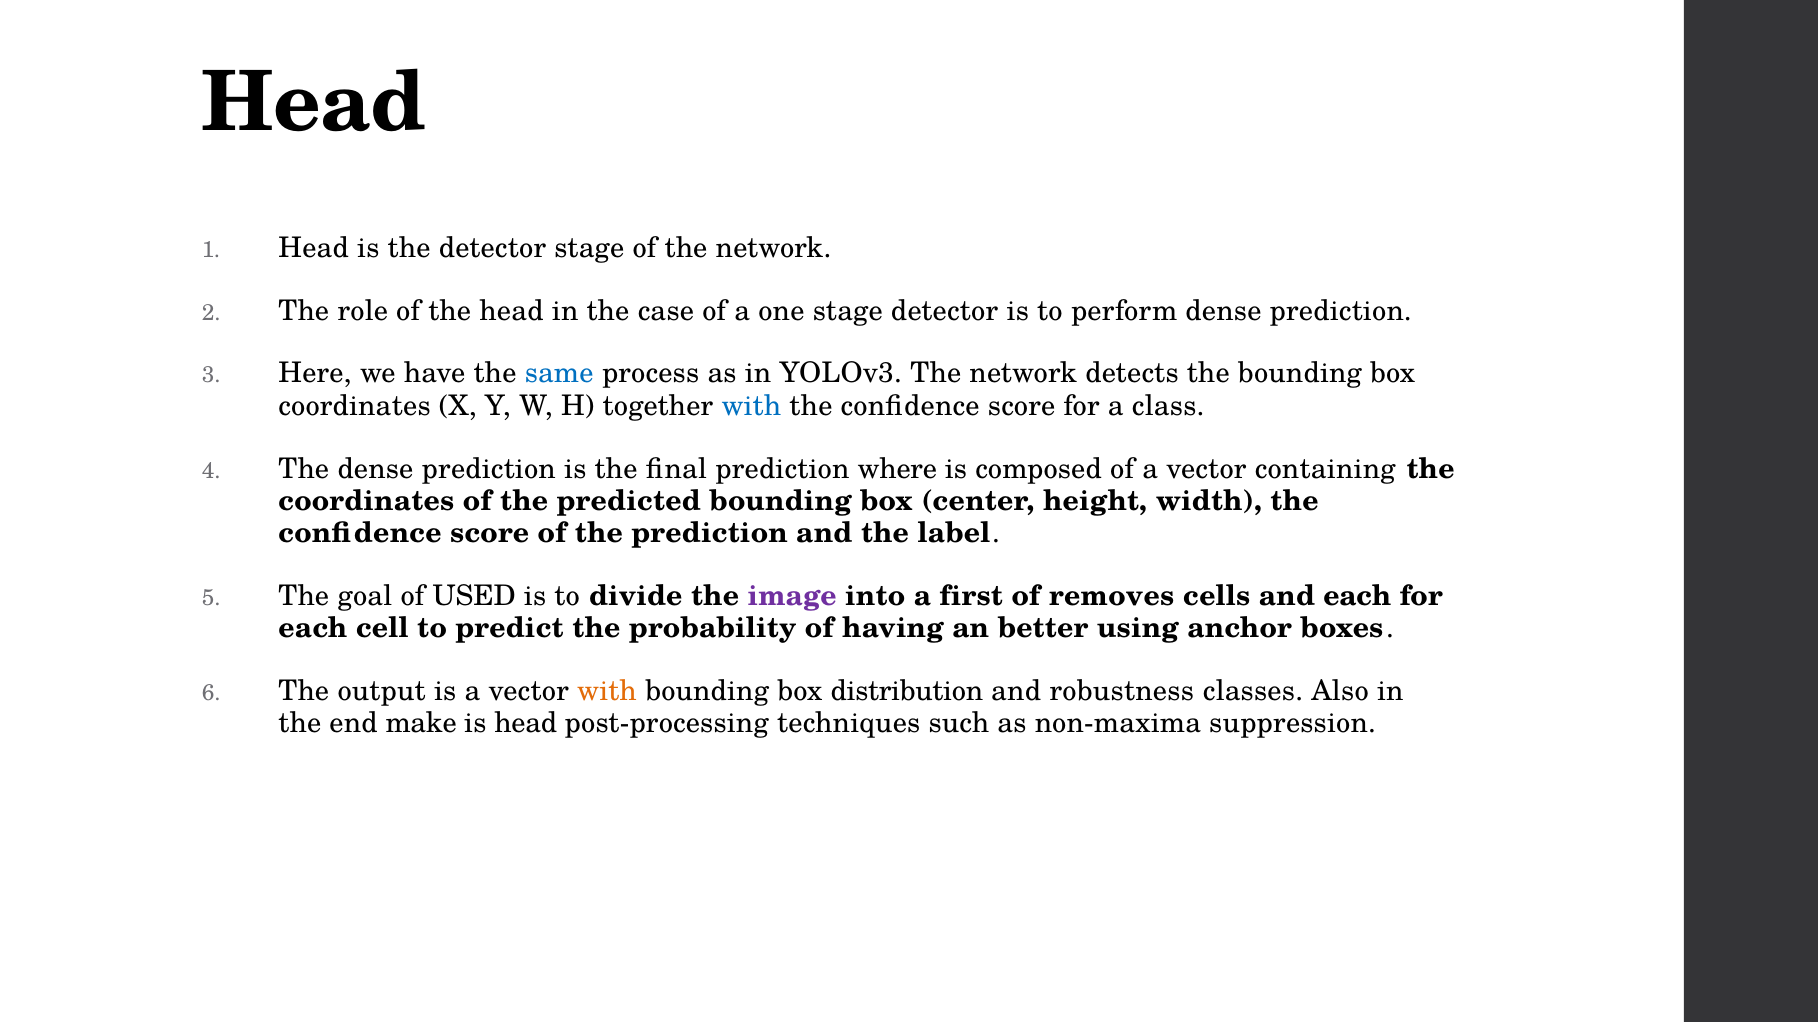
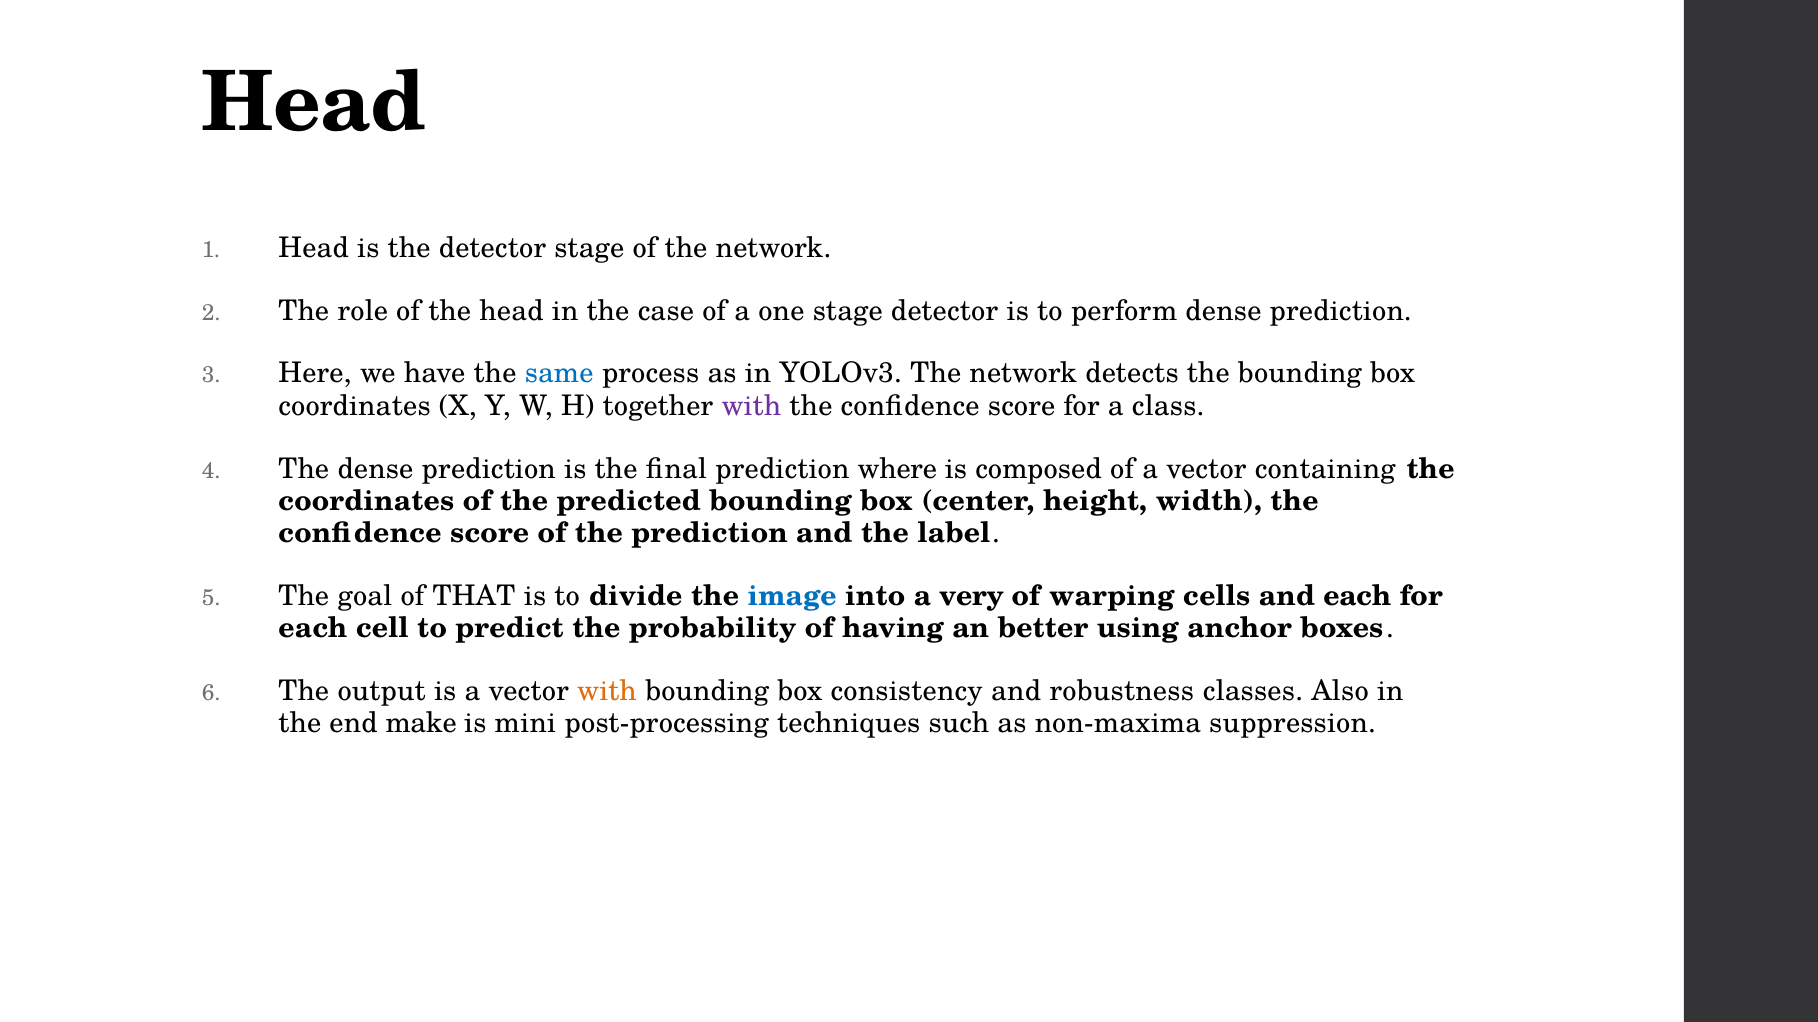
with at (751, 406) colour: blue -> purple
USED: USED -> THAT
image colour: purple -> blue
first: first -> very
removes: removes -> warping
distribution: distribution -> consistency
is head: head -> mini
